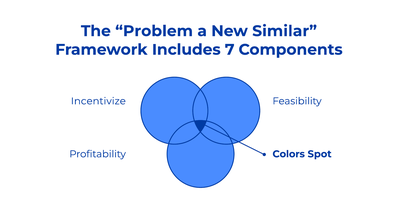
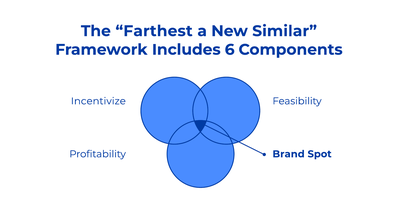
Problem: Problem -> Farthest
7: 7 -> 6
Colors: Colors -> Brand
